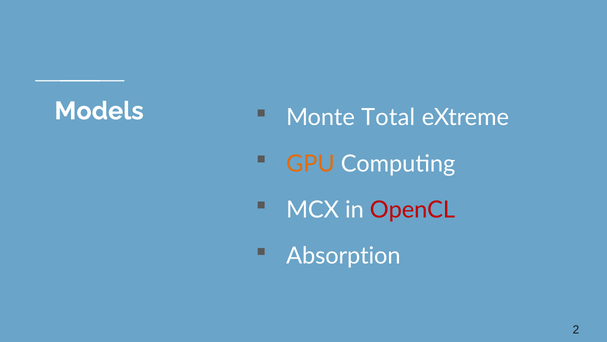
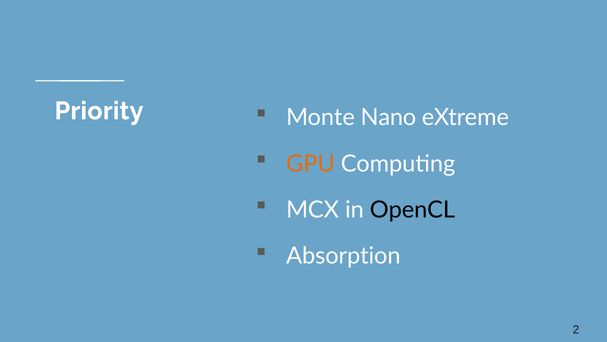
Models: Models -> Priority
Total: Total -> Nano
OpenCL colour: red -> black
